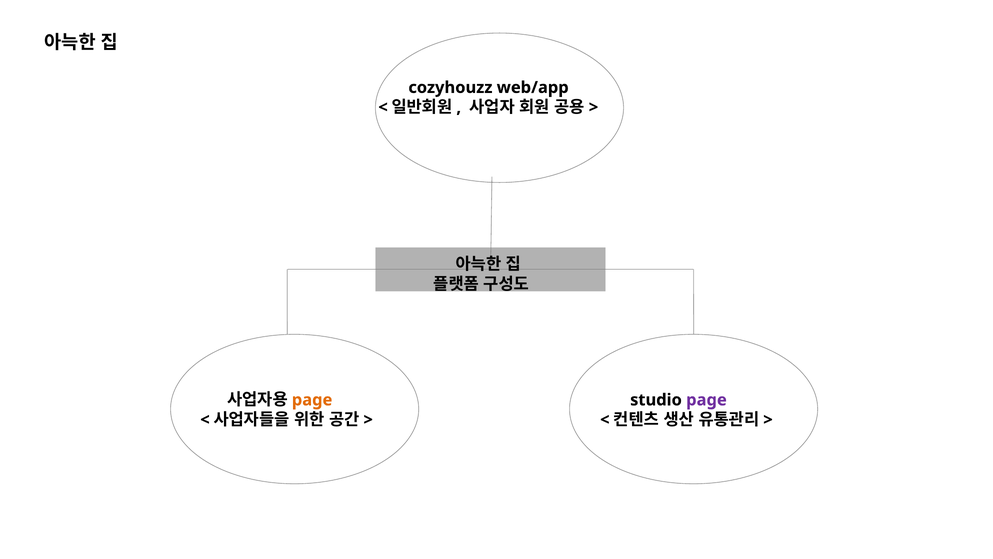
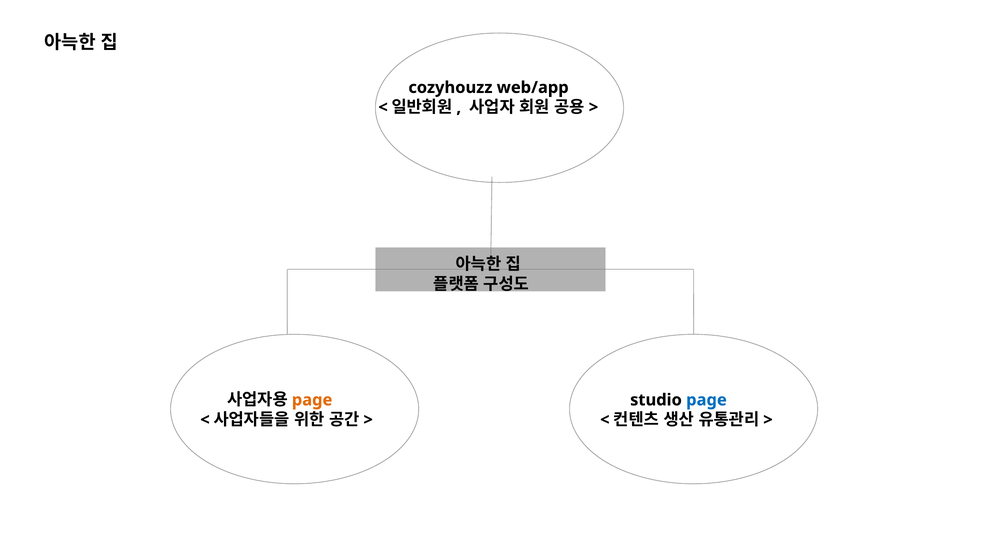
page at (706, 400) colour: purple -> blue
